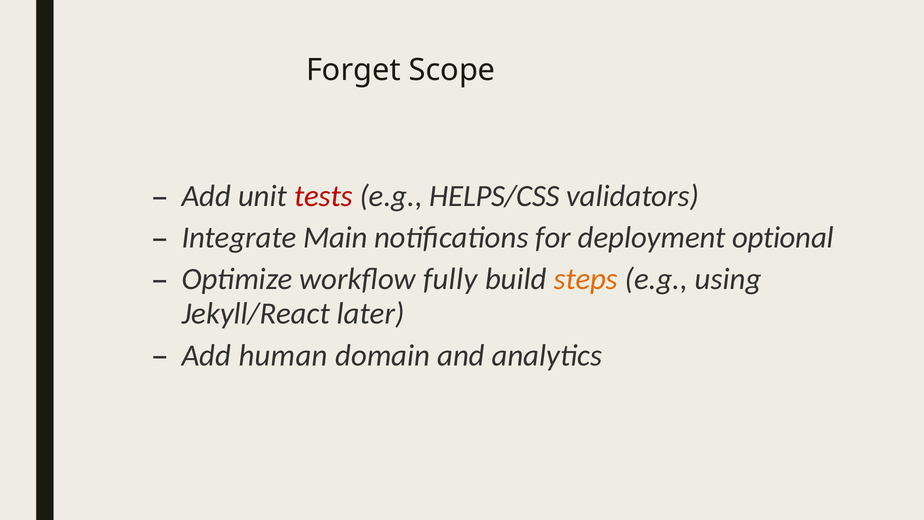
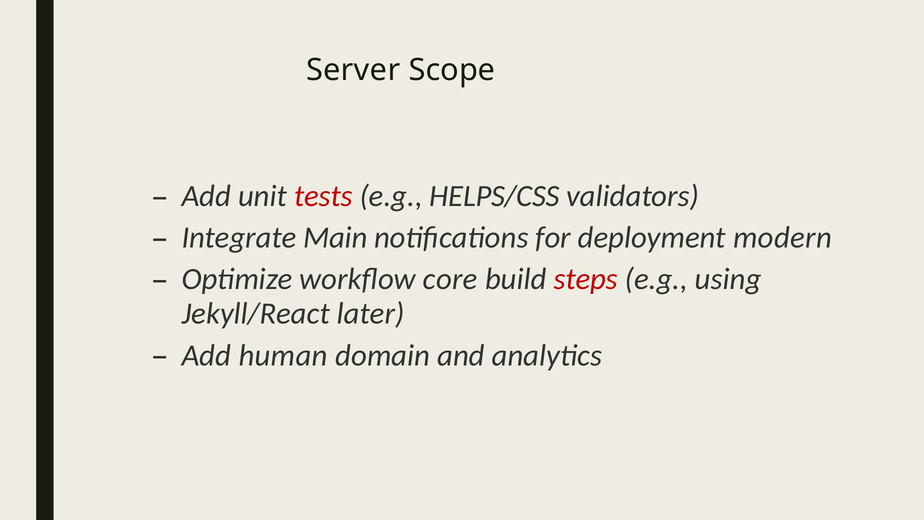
Forget: Forget -> Server
optional: optional -> modern
fully: fully -> core
steps colour: orange -> red
